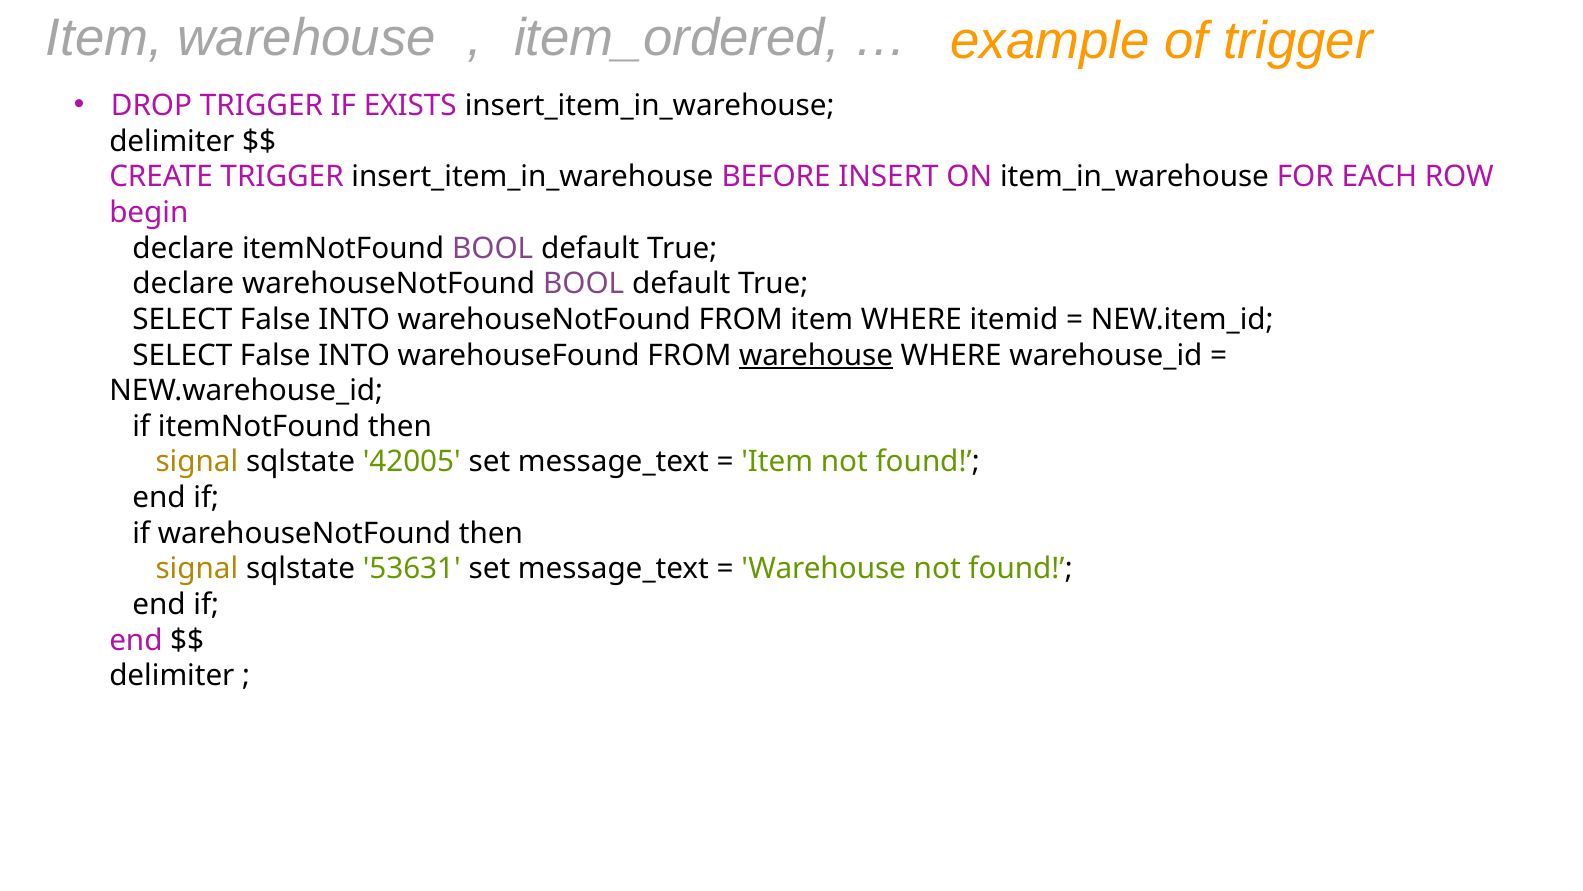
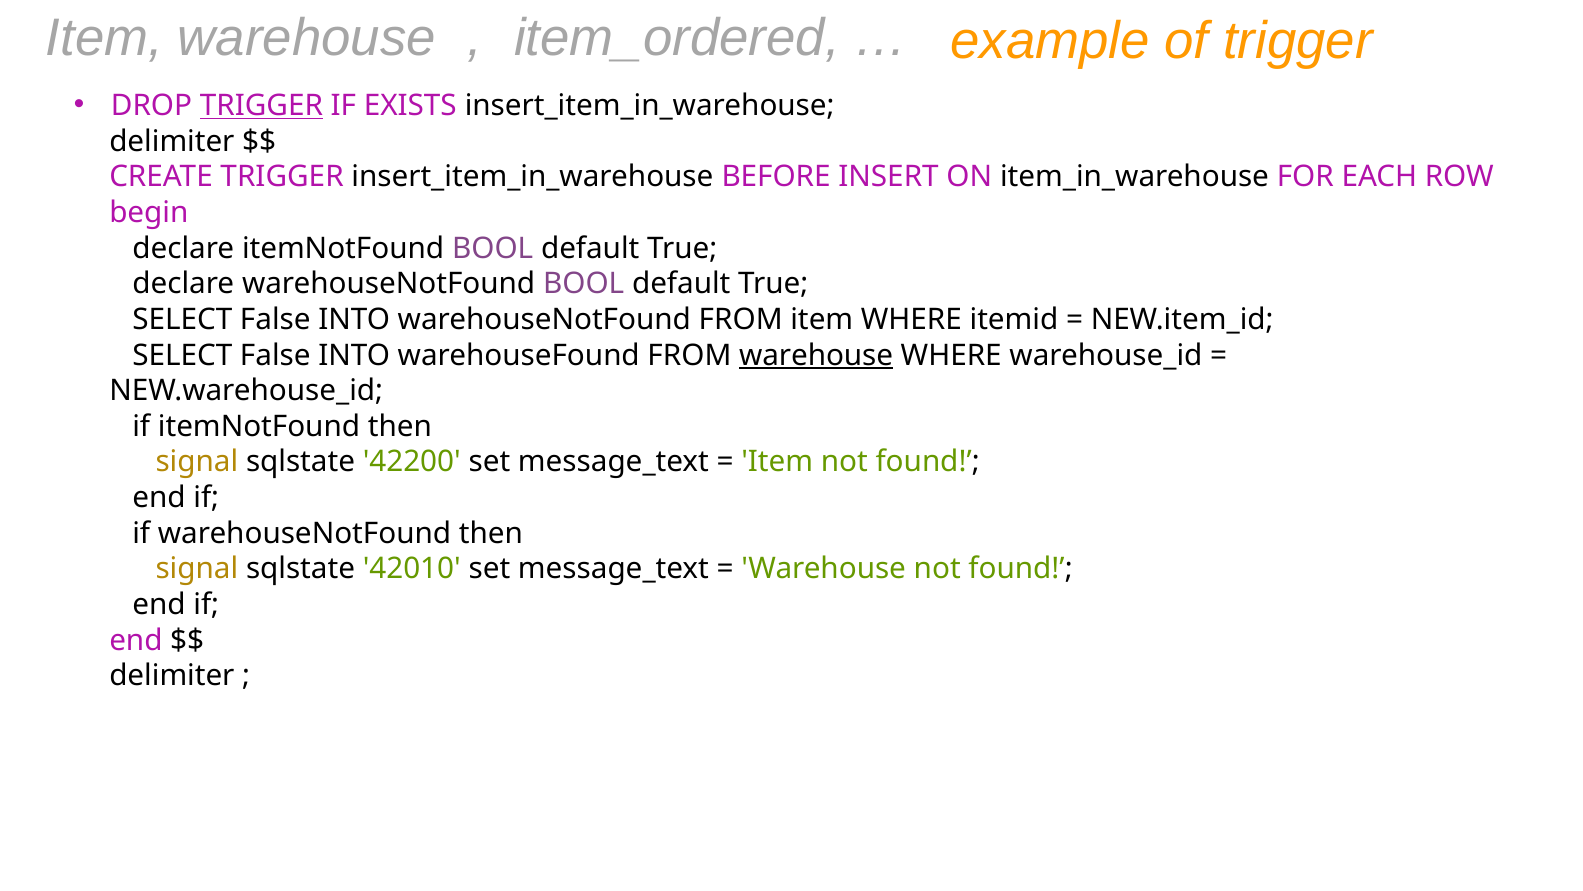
TRIGGER at (261, 106) underline: none -> present
42005: 42005 -> 42200
53631: 53631 -> 42010
